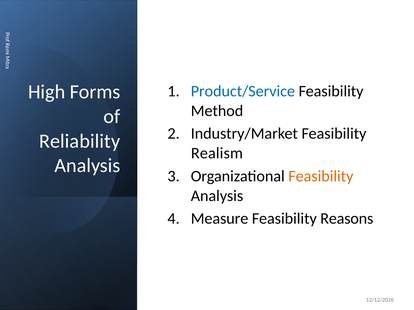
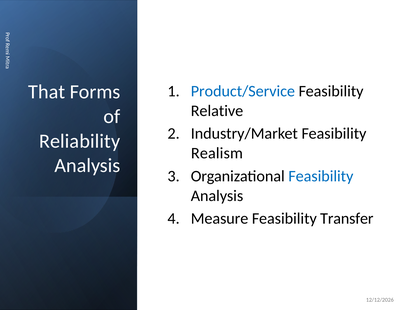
High: High -> That
Method: Method -> Relative
Feasibility at (321, 176) colour: orange -> blue
Reasons: Reasons -> Transfer
